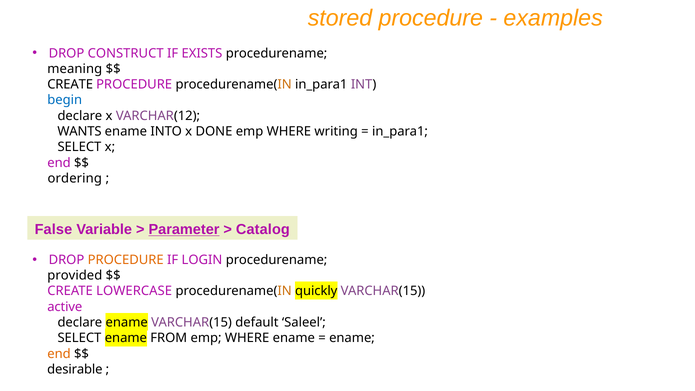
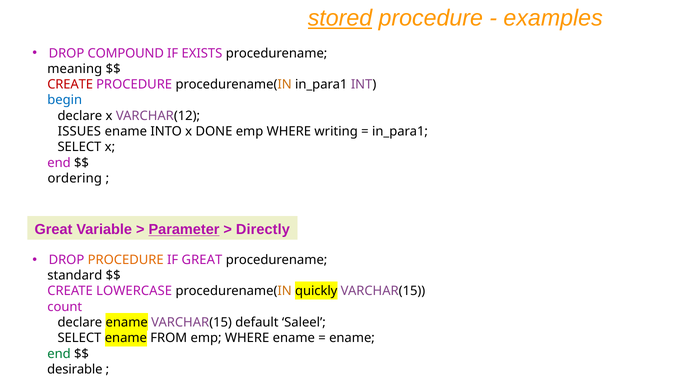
stored underline: none -> present
CONSTRUCT: CONSTRUCT -> COMPOUND
CREATE at (70, 85) colour: black -> red
WANTS: WANTS -> ISSUES
False at (53, 229): False -> Great
Catalog: Catalog -> Directly
IF LOGIN: LOGIN -> GREAT
provided: provided -> standard
active: active -> count
end at (59, 354) colour: orange -> green
